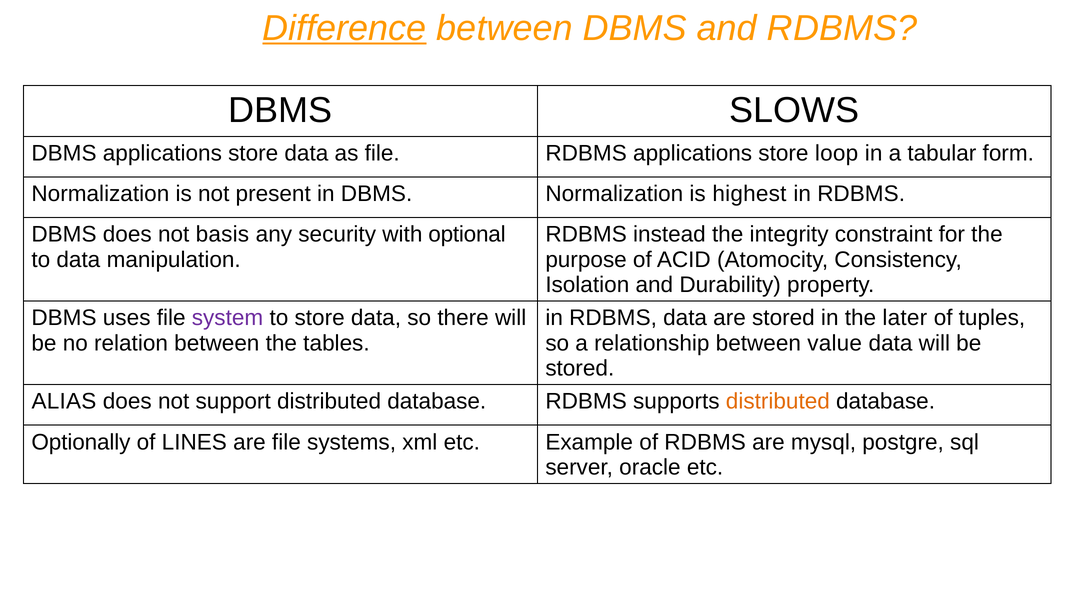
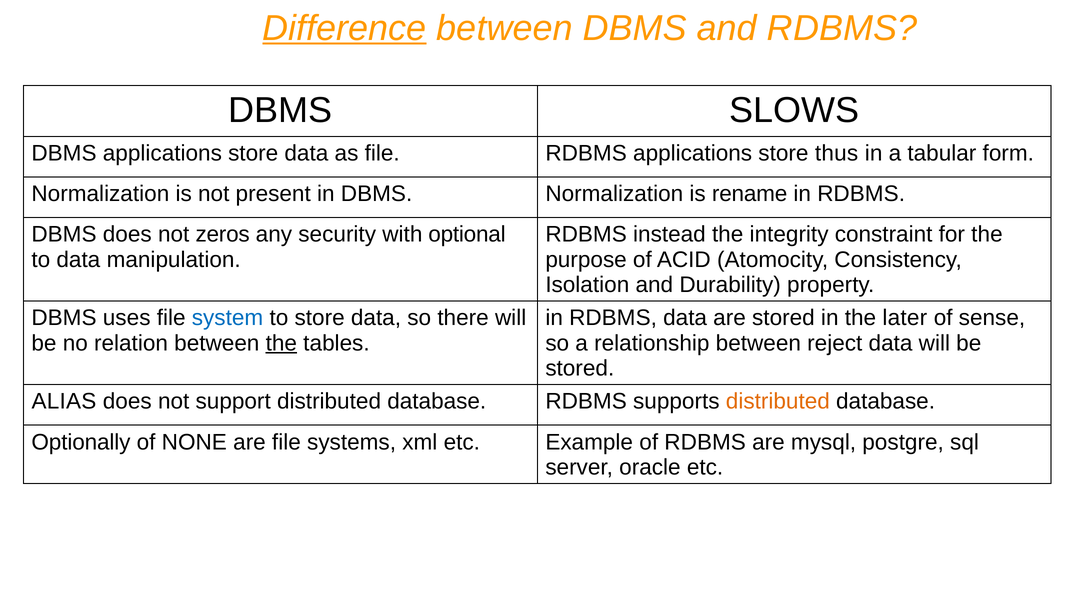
loop: loop -> thus
highest: highest -> rename
basis: basis -> zeros
system colour: purple -> blue
tuples: tuples -> sense
the at (281, 343) underline: none -> present
value: value -> reject
LINES: LINES -> NONE
